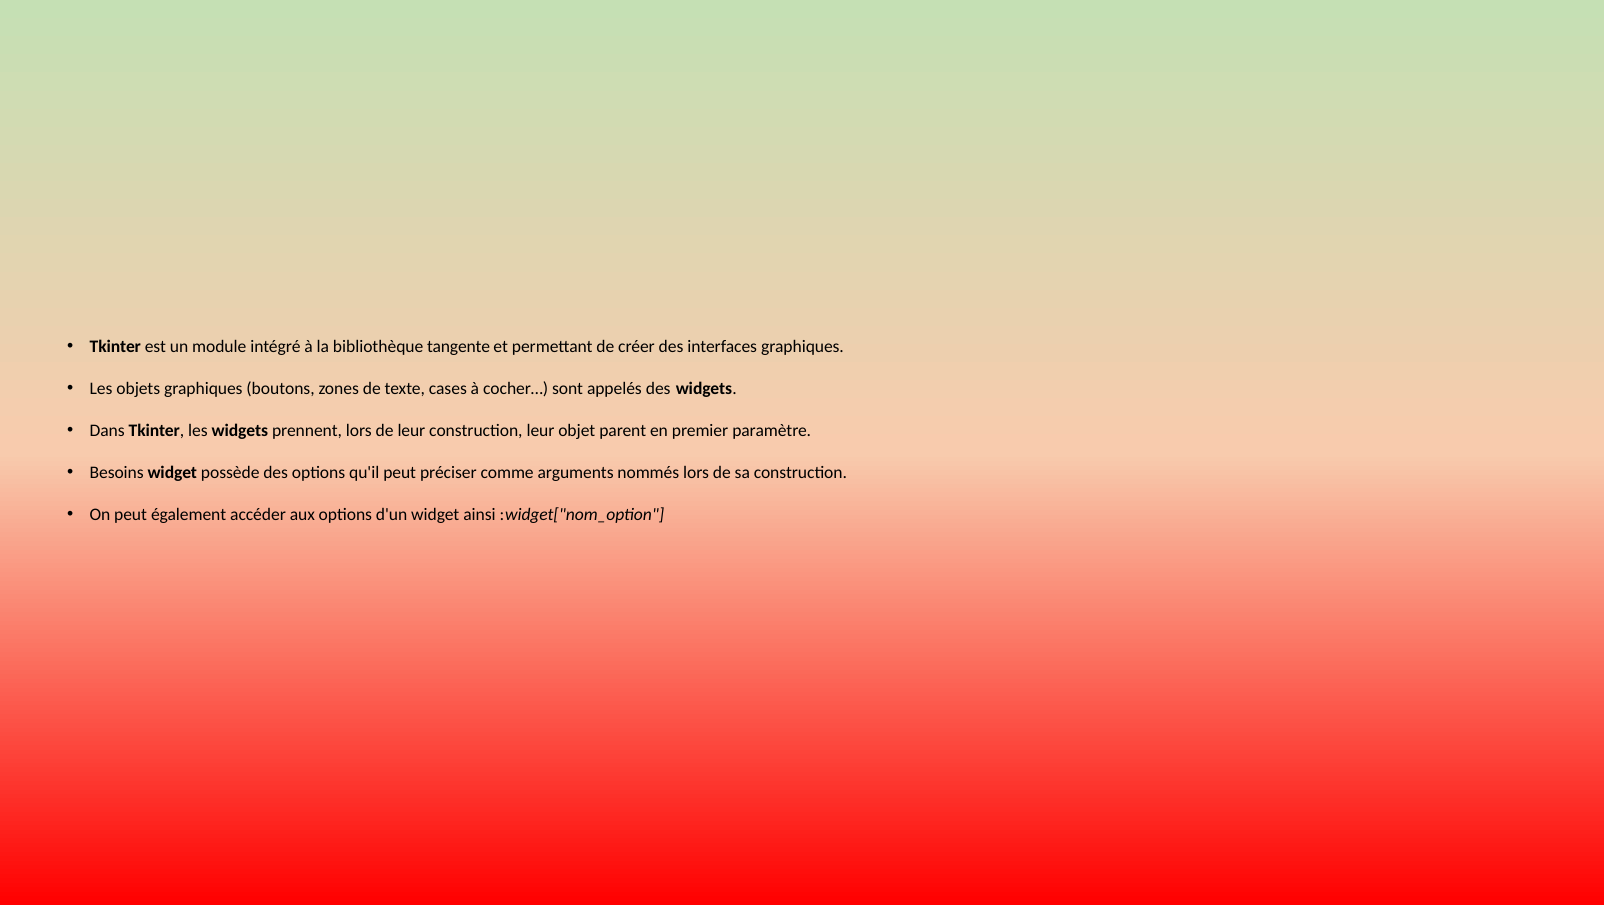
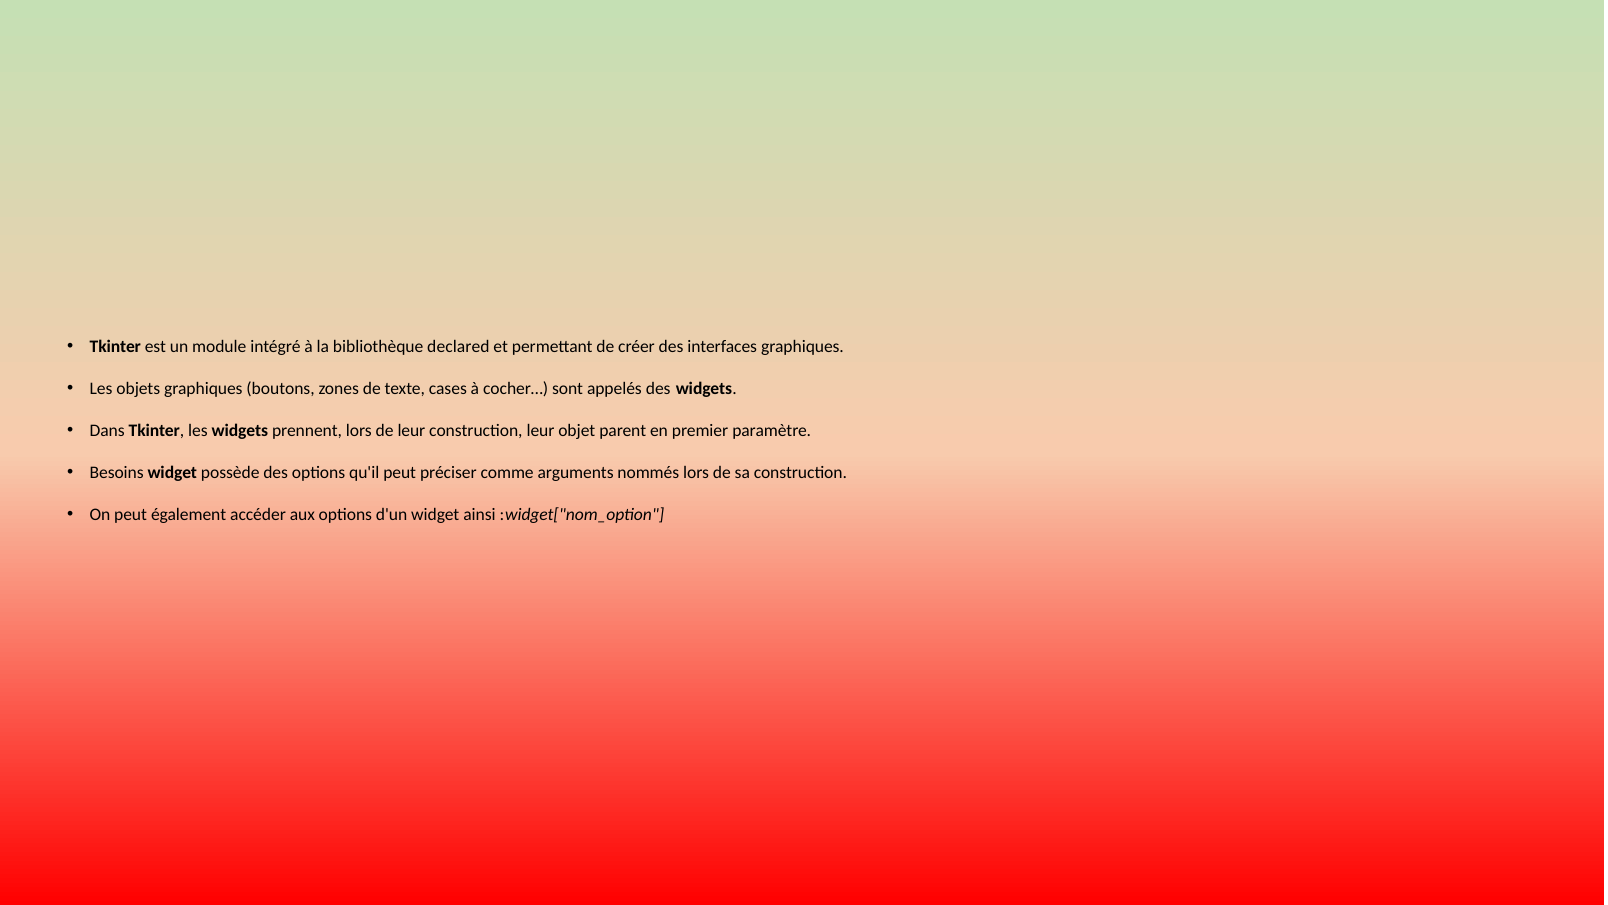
tangente: tangente -> declared
